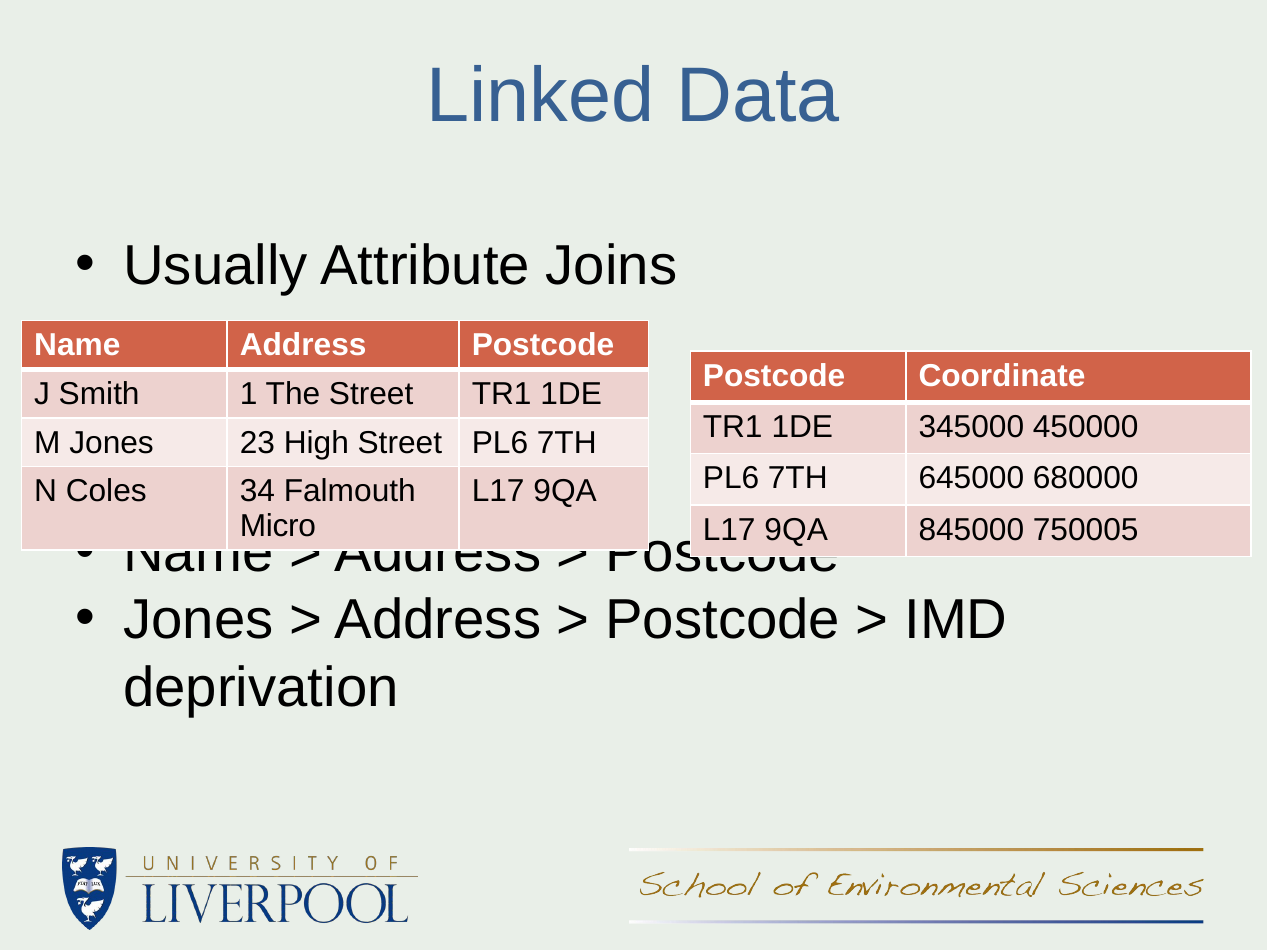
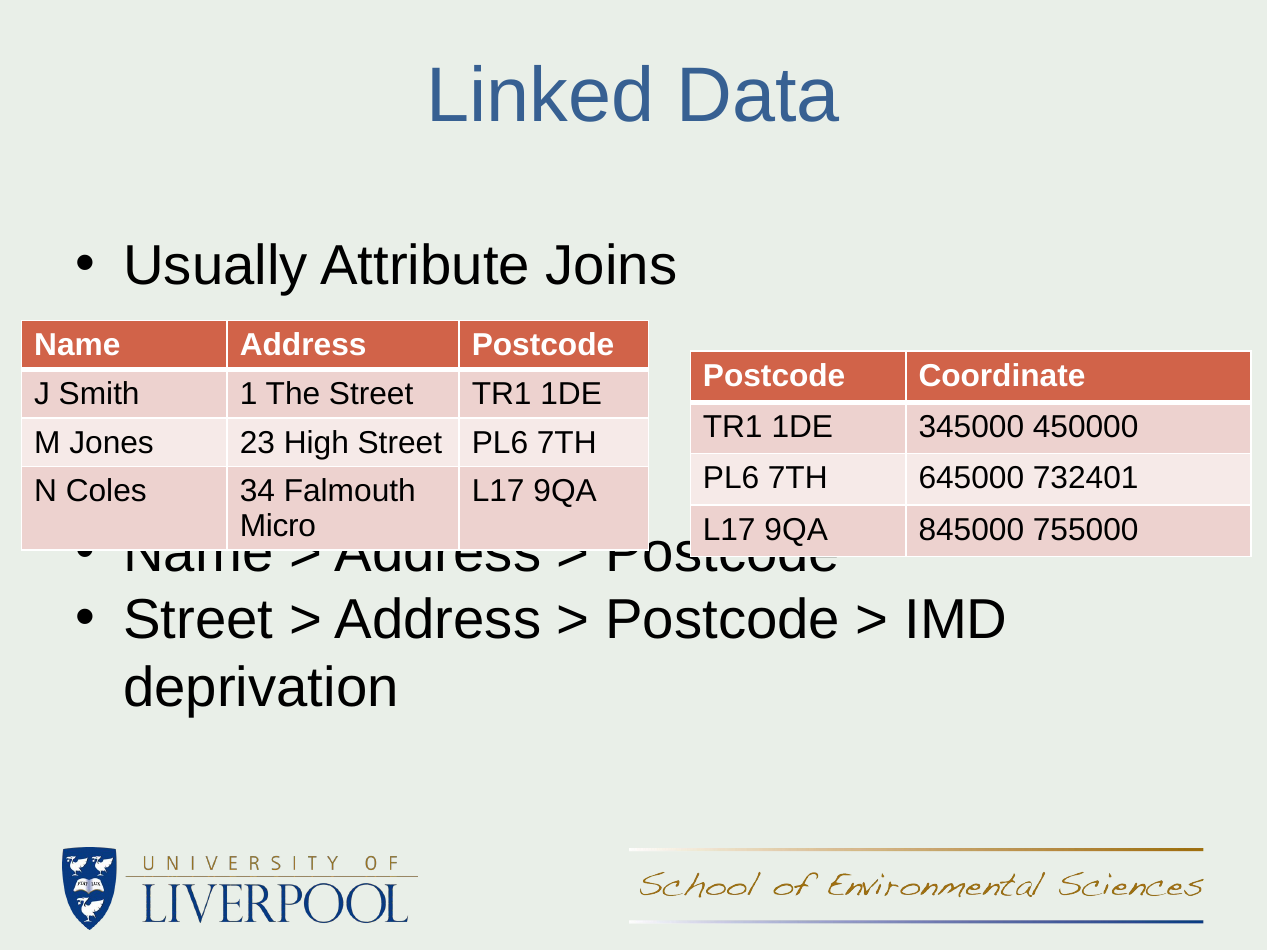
680000: 680000 -> 732401
750005: 750005 -> 755000
Jones at (198, 620): Jones -> Street
